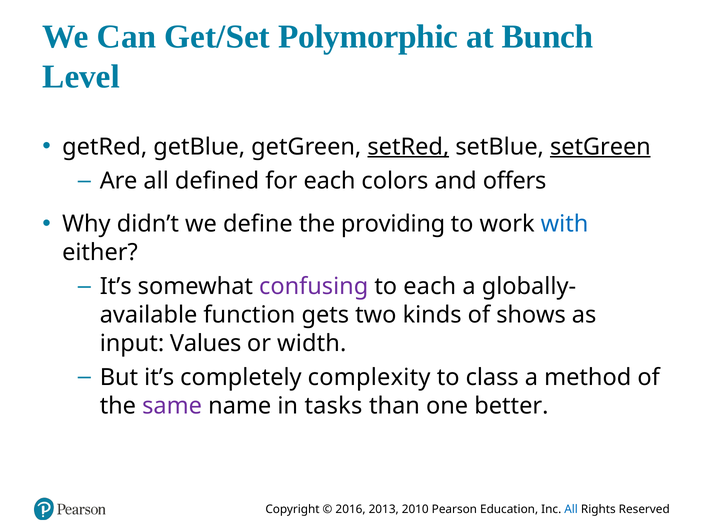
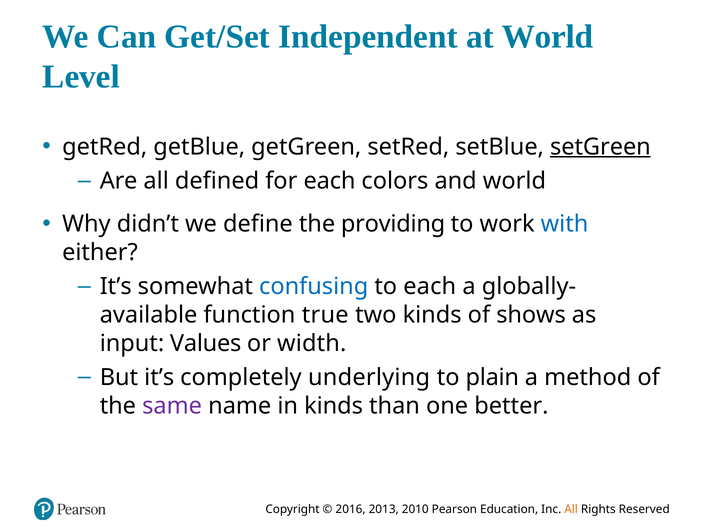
Polymorphic: Polymorphic -> Independent
at Bunch: Bunch -> World
setRed underline: present -> none
and offers: offers -> world
confusing colour: purple -> blue
gets: gets -> true
complexity: complexity -> underlying
class: class -> plain
in tasks: tasks -> kinds
All at (571, 508) colour: blue -> orange
